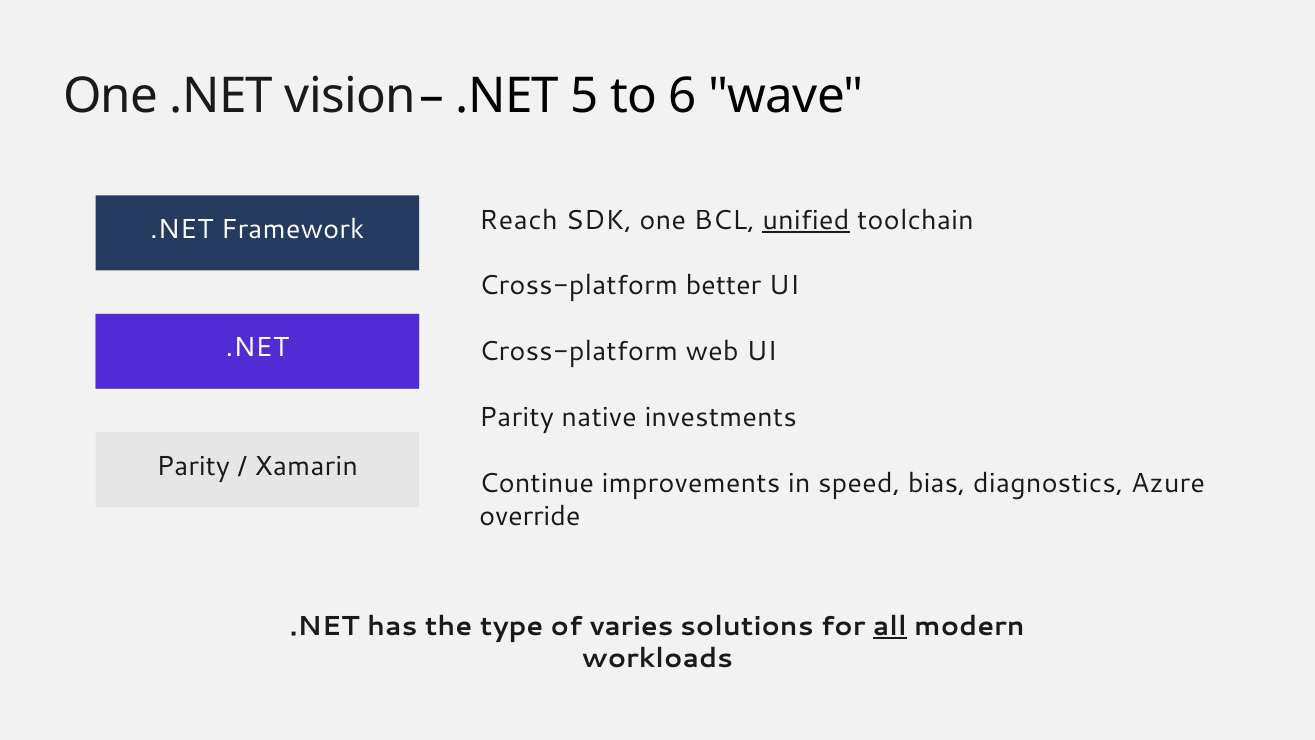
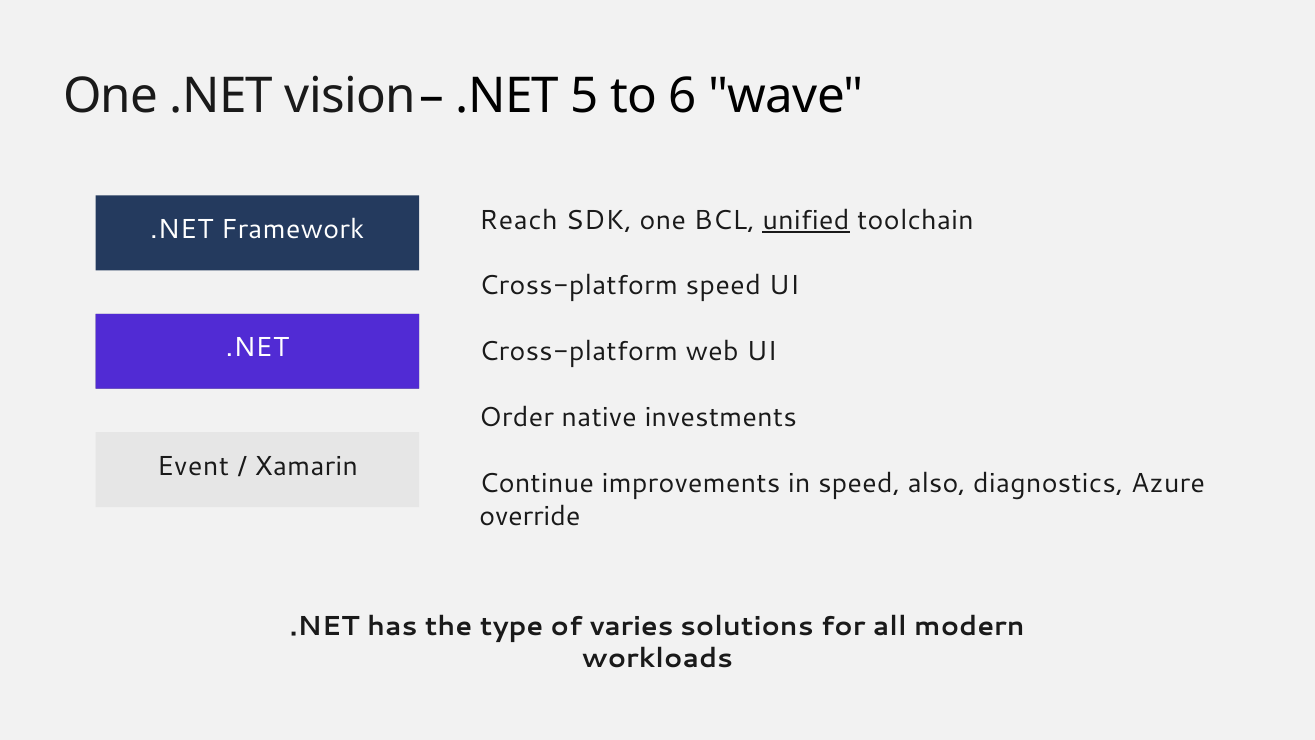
Cross-platform better: better -> speed
Parity at (517, 417): Parity -> Order
Parity at (193, 466): Parity -> Event
bias: bias -> also
all underline: present -> none
